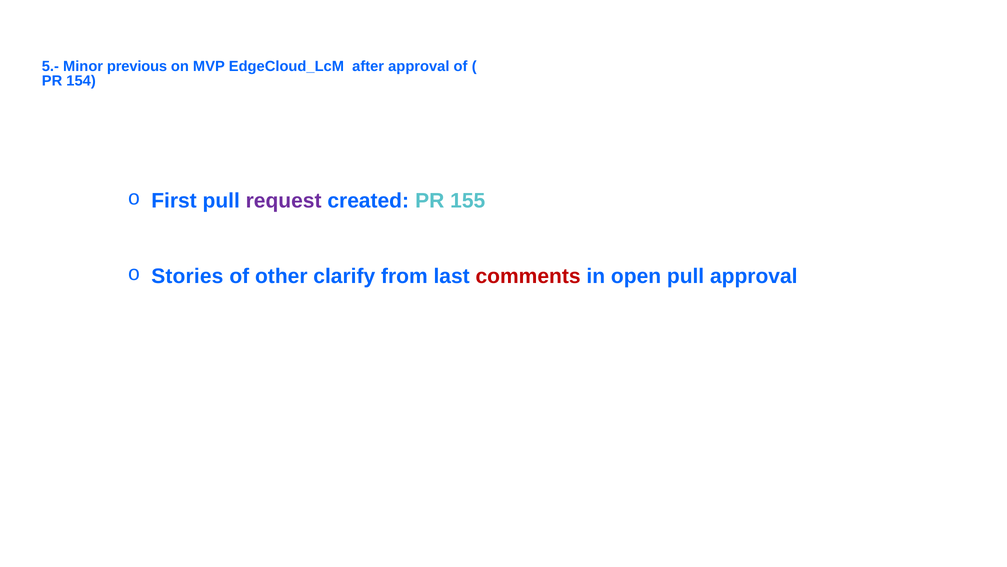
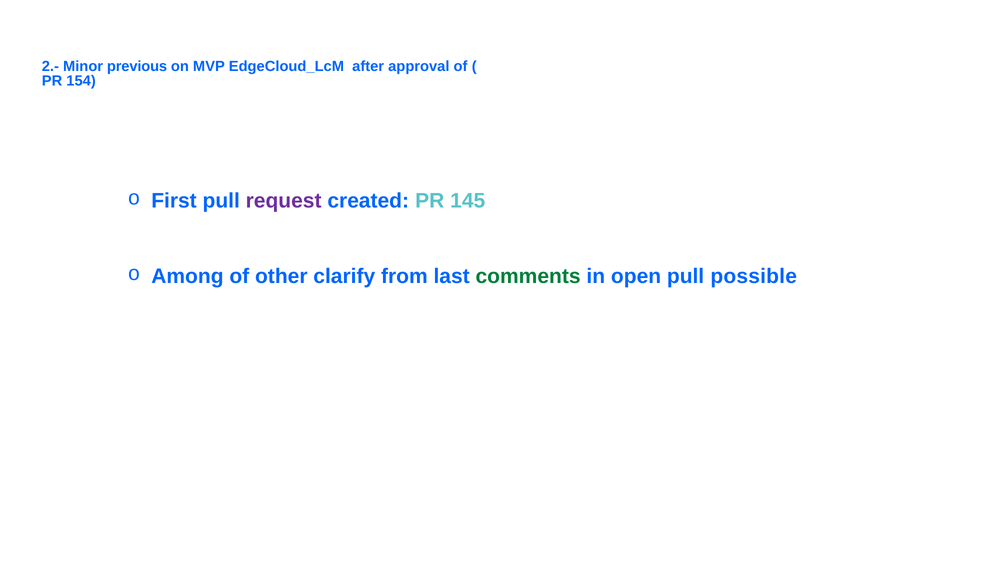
5.-: 5.- -> 2.-
155: 155 -> 145
Stories: Stories -> Among
comments colour: red -> green
pull approval: approval -> possible
